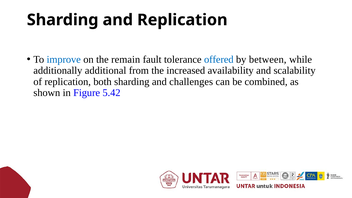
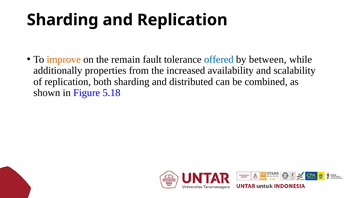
improve colour: blue -> orange
additional: additional -> properties
challenges: challenges -> distributed
5.42: 5.42 -> 5.18
